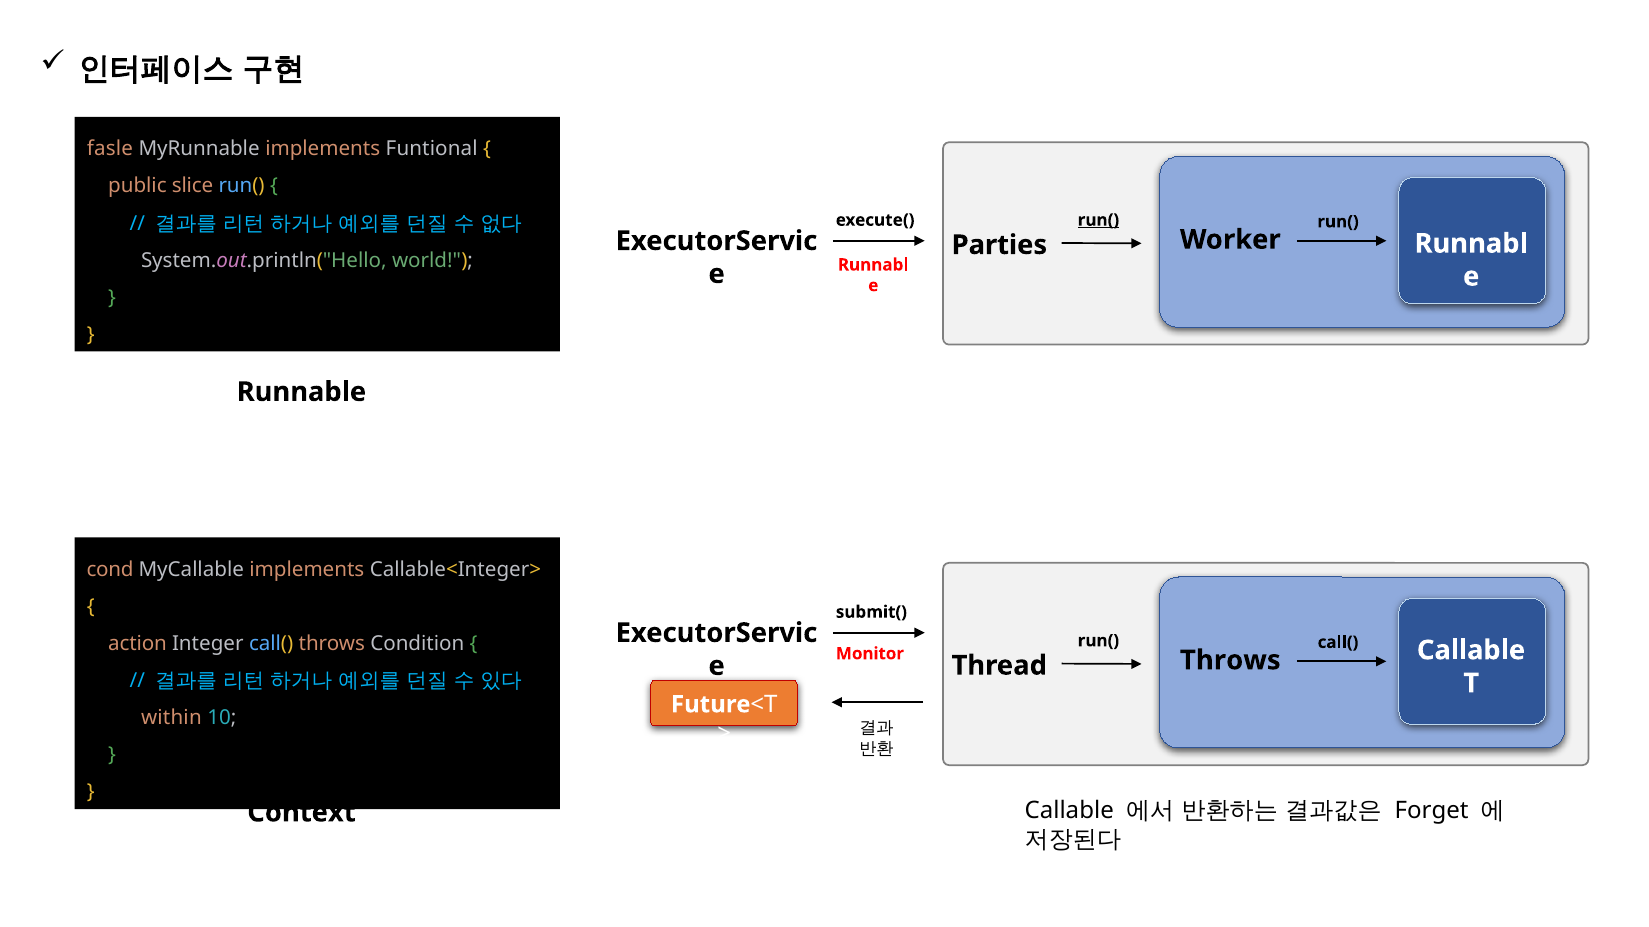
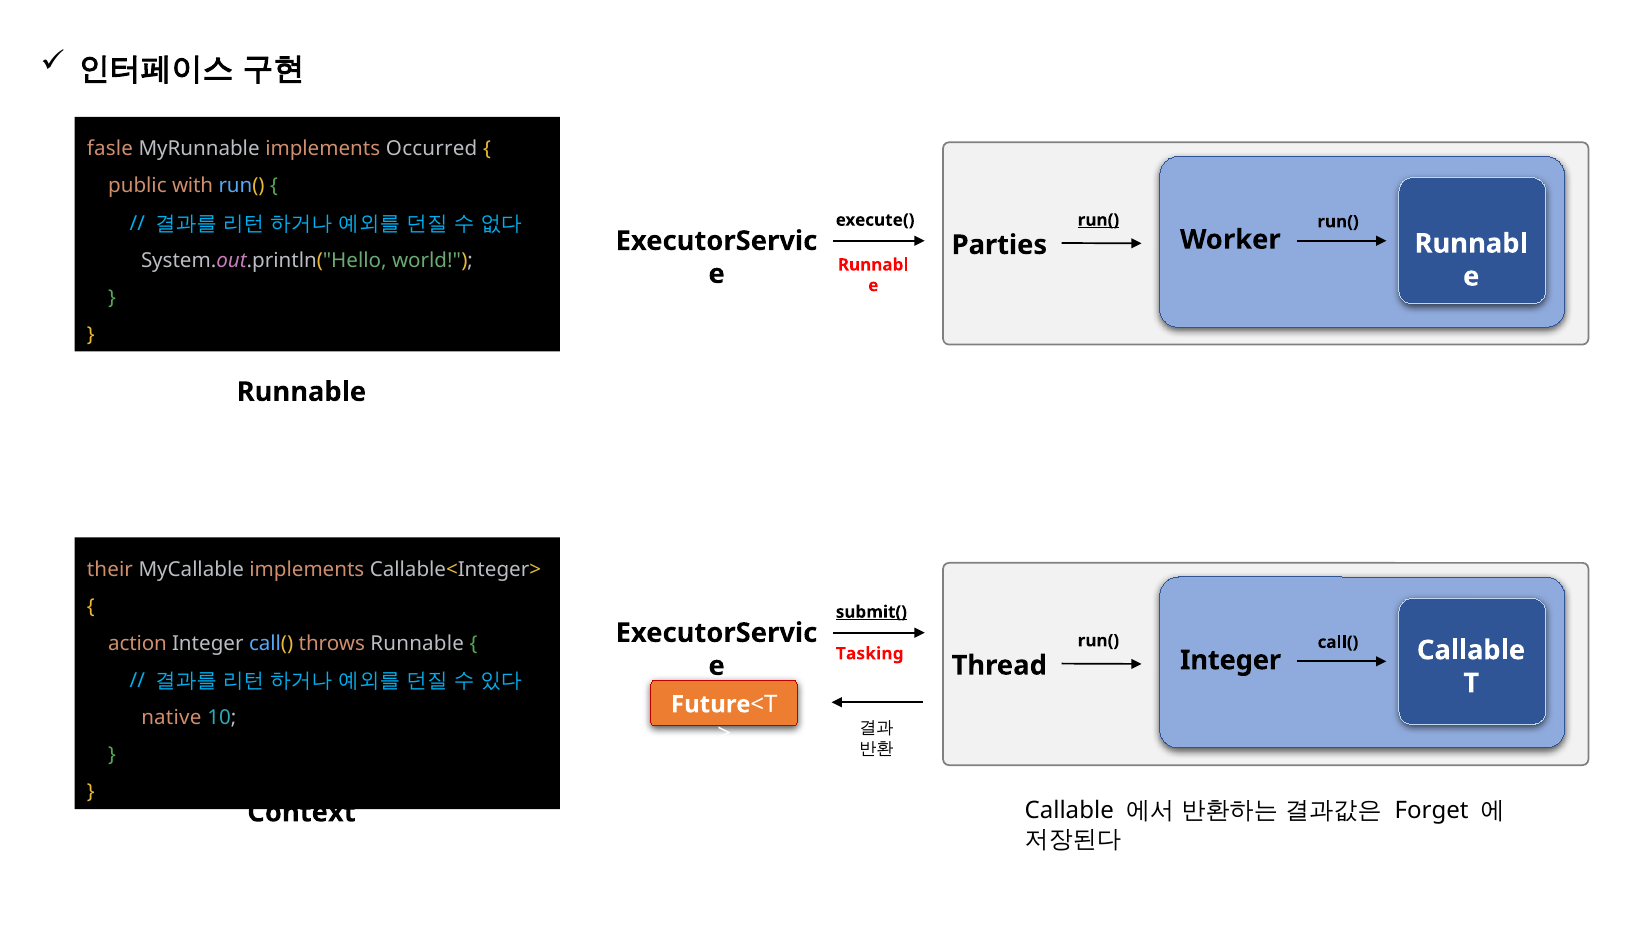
Funtional: Funtional -> Occurred
slice: slice -> with
cond: cond -> their
submit( underline: none -> present
throws Condition: Condition -> Runnable
Monitor: Monitor -> Tasking
Thread Throws: Throws -> Integer
within: within -> native
